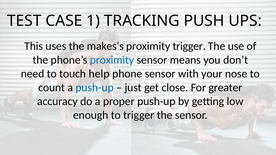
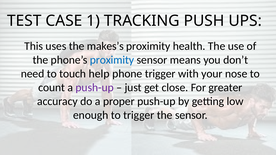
proximity trigger: trigger -> health
phone sensor: sensor -> trigger
push-up at (95, 88) colour: blue -> purple
